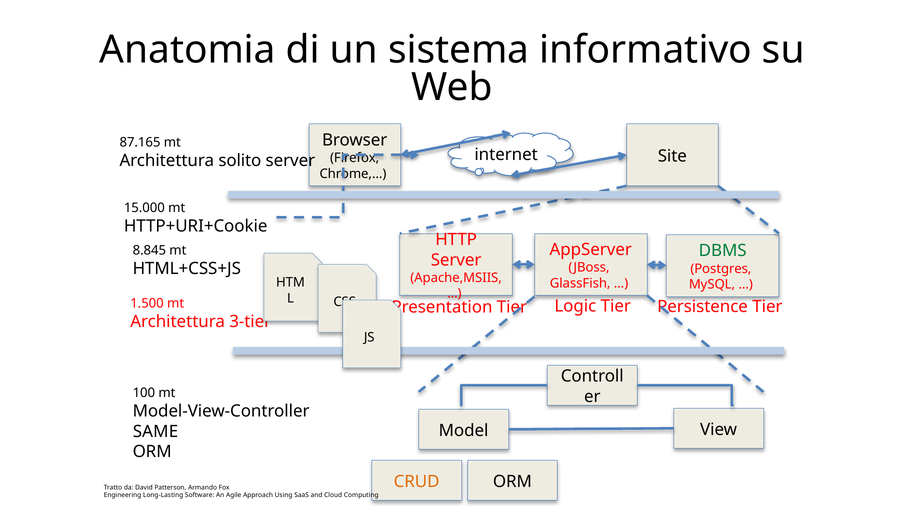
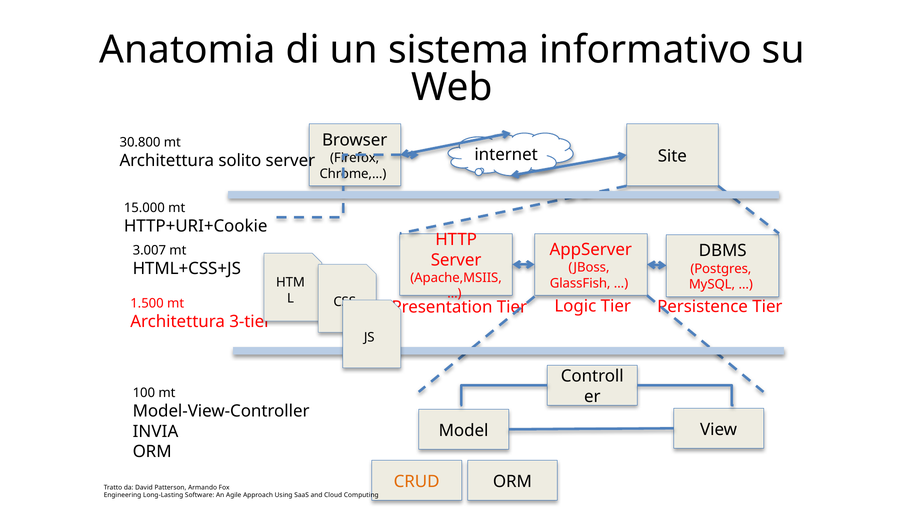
87.165: 87.165 -> 30.800
DBMS colour: green -> black
8.845: 8.845 -> 3.007
SAME: SAME -> INVIA
